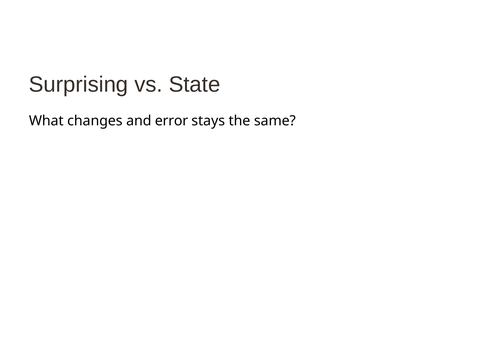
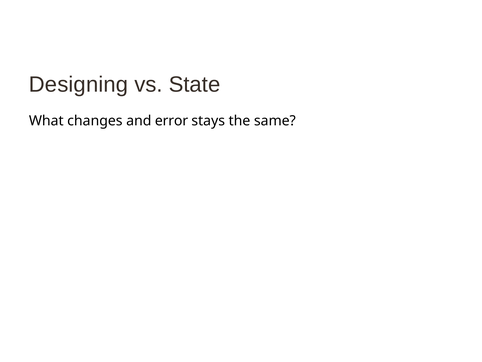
Surprising: Surprising -> Designing
